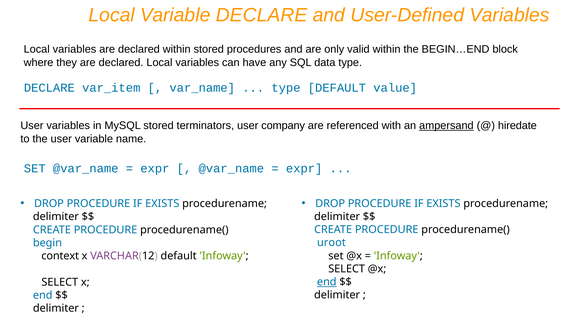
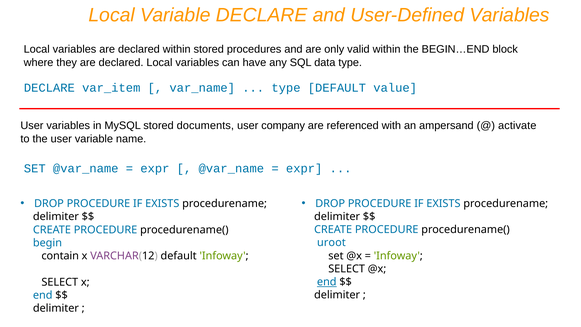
terminators: terminators -> documents
ampersand underline: present -> none
hiredate: hiredate -> activate
context: context -> contain
